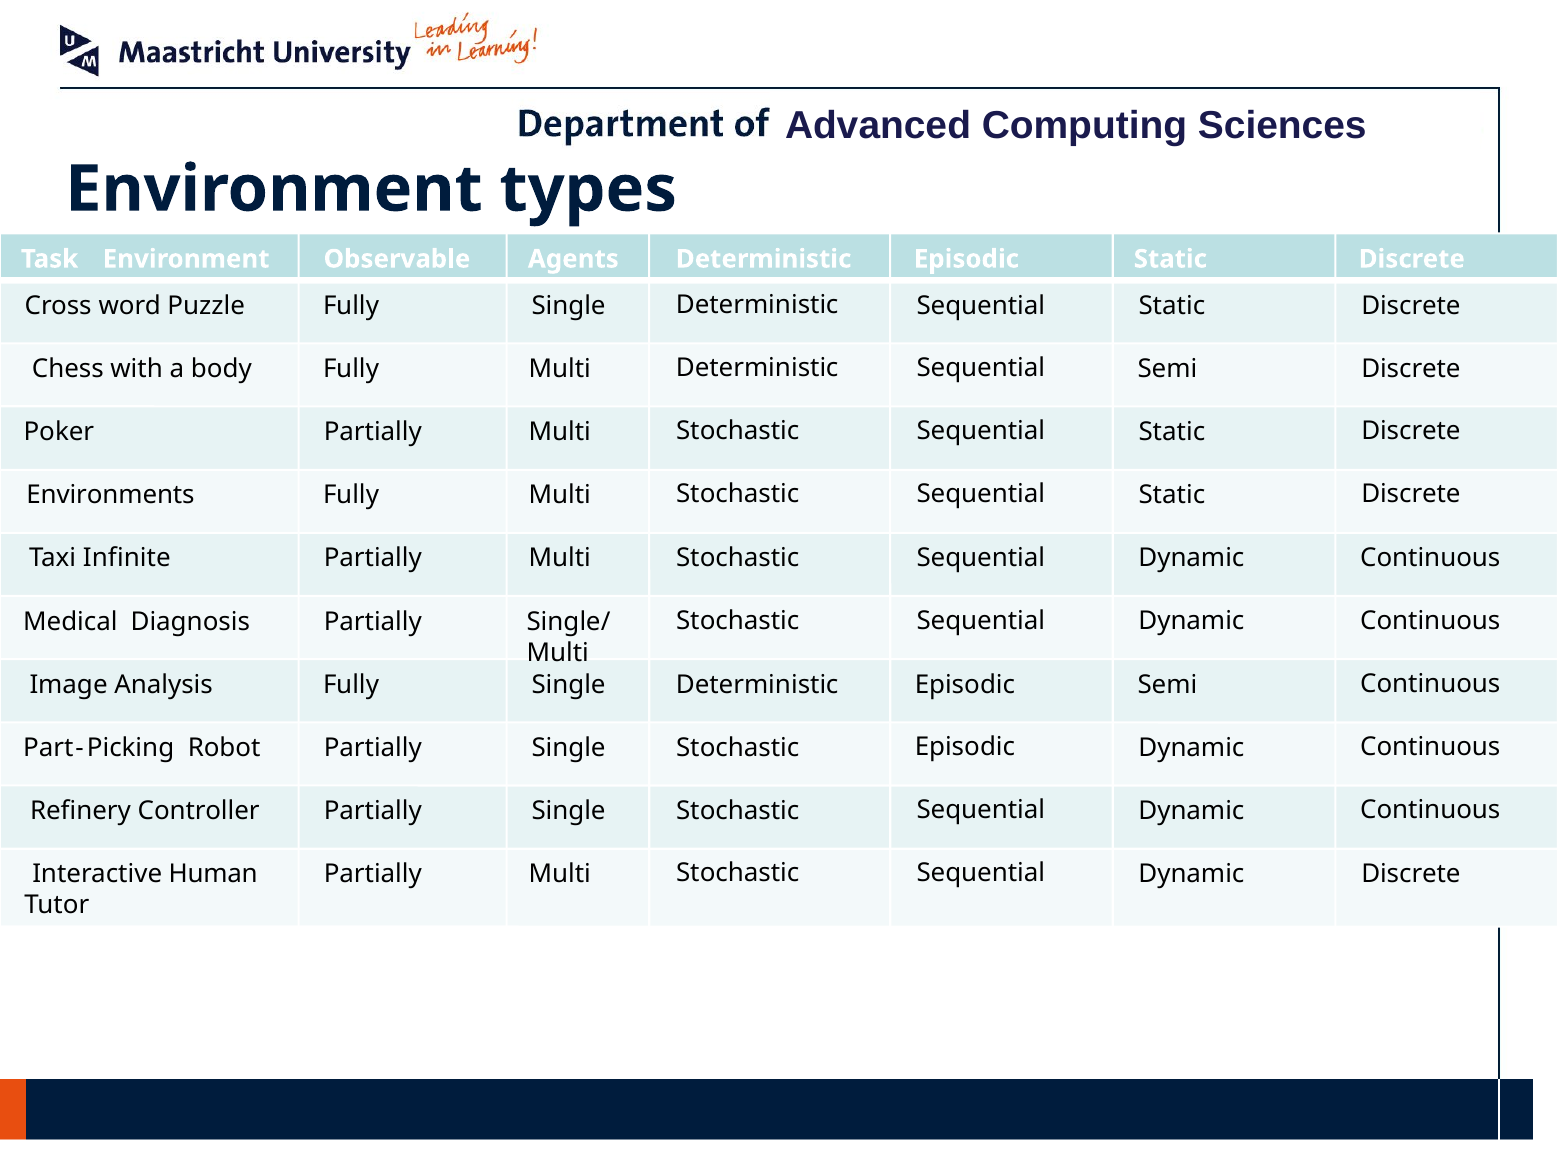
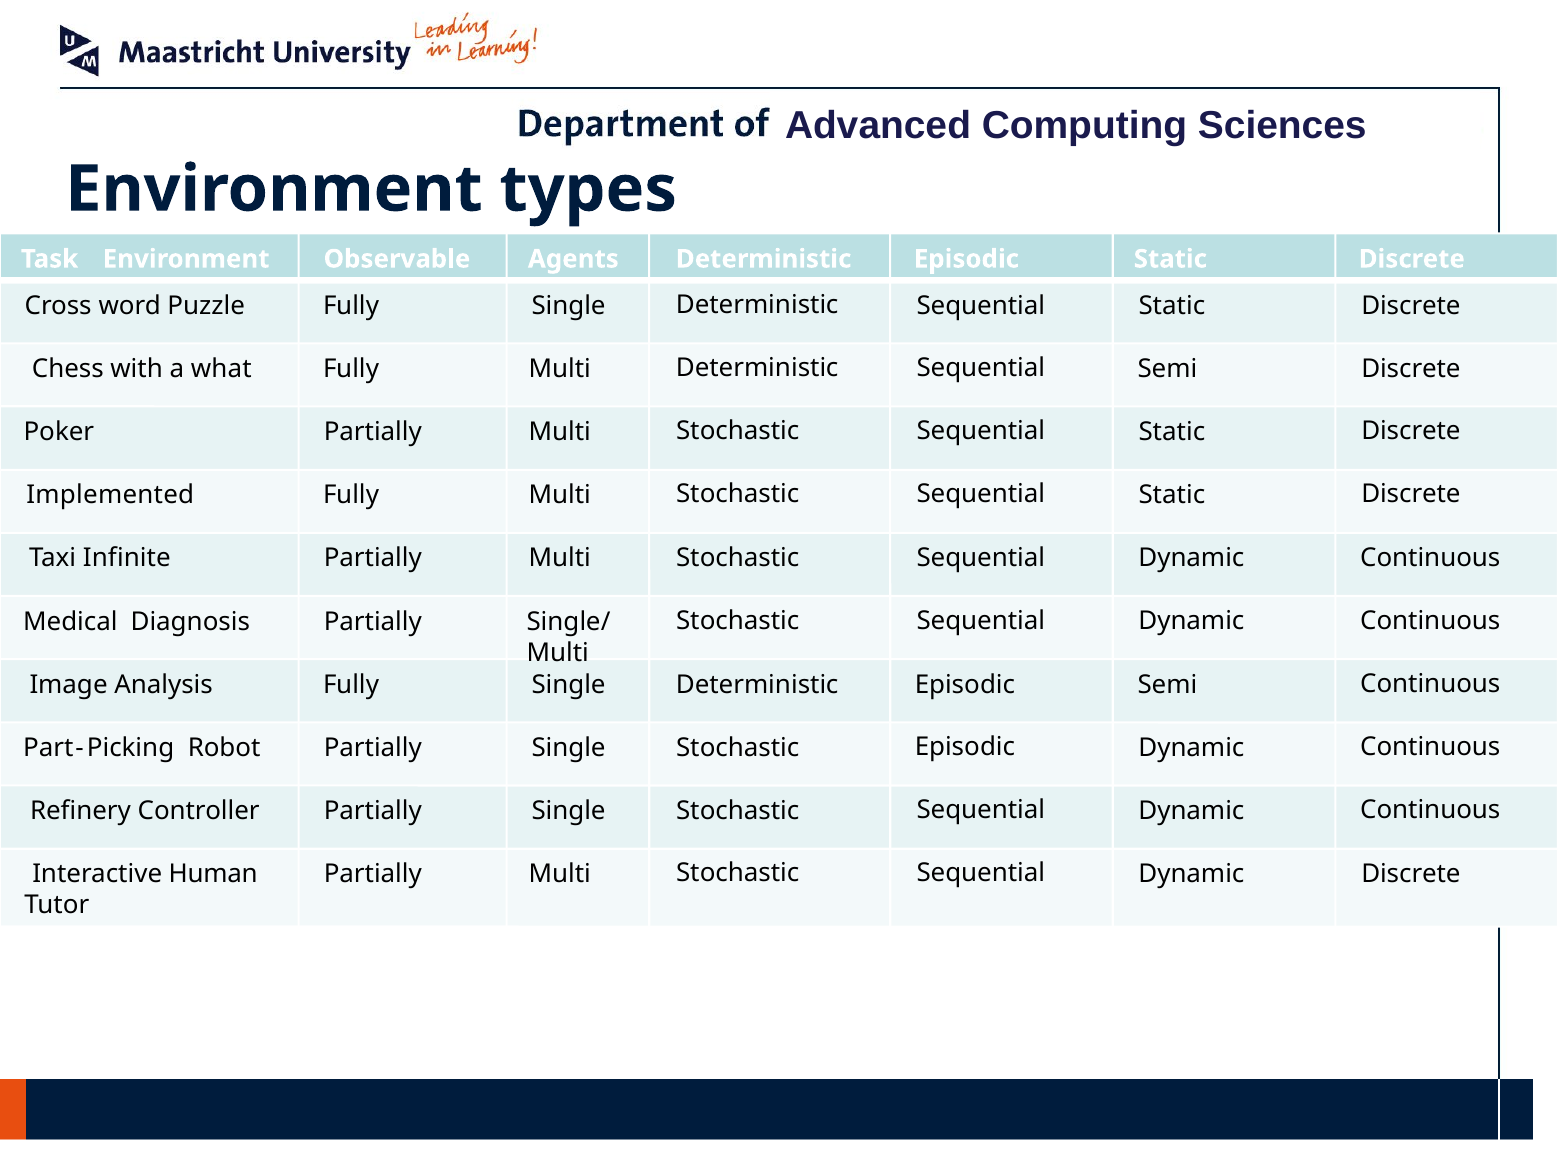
body: body -> what
Environments: Environments -> Implemented
